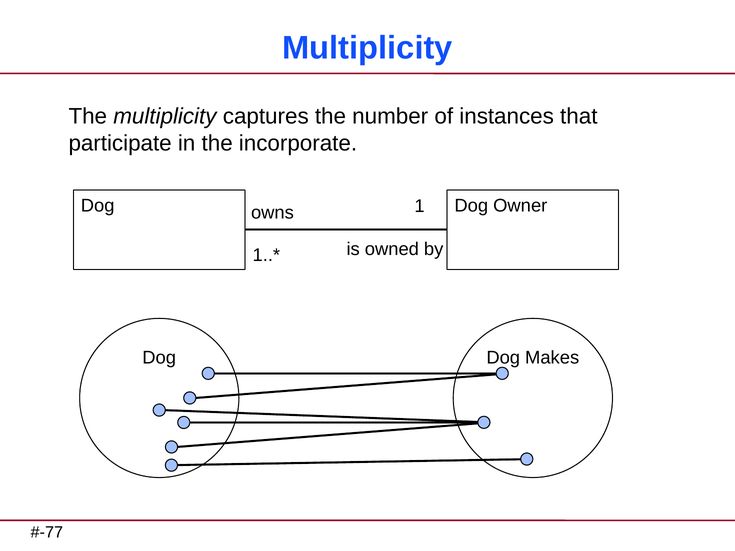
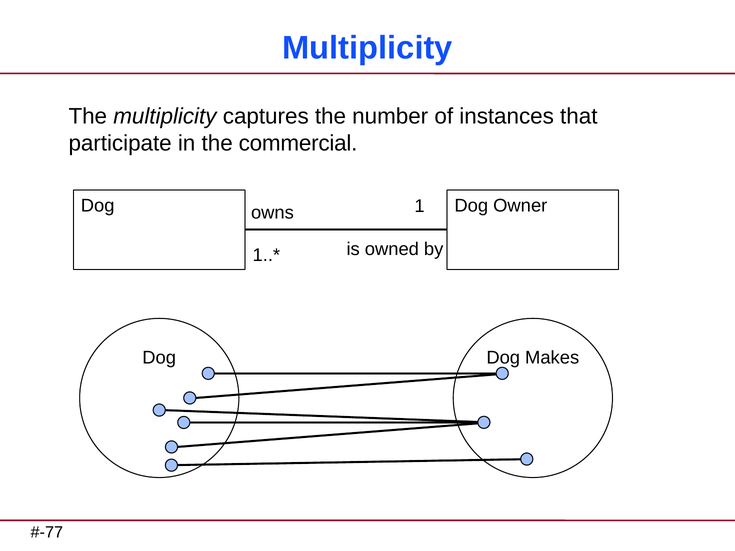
incorporate: incorporate -> commercial
